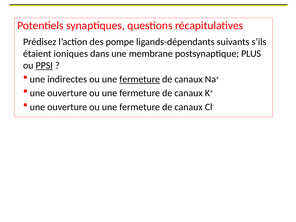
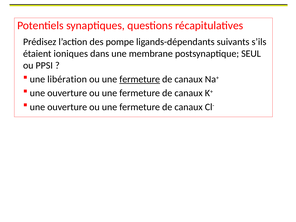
PLUS: PLUS -> SEUL
PPSI underline: present -> none
indirectes: indirectes -> libération
